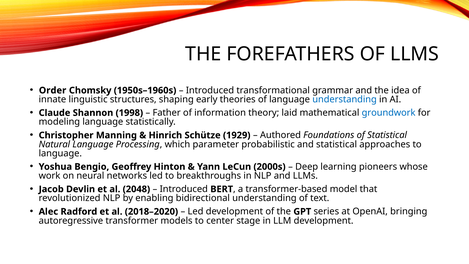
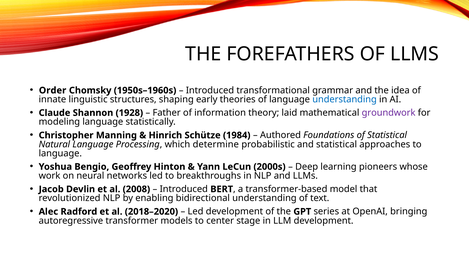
1998: 1998 -> 1928
groundwork colour: blue -> purple
1929: 1929 -> 1984
parameter: parameter -> determine
2048: 2048 -> 2008
